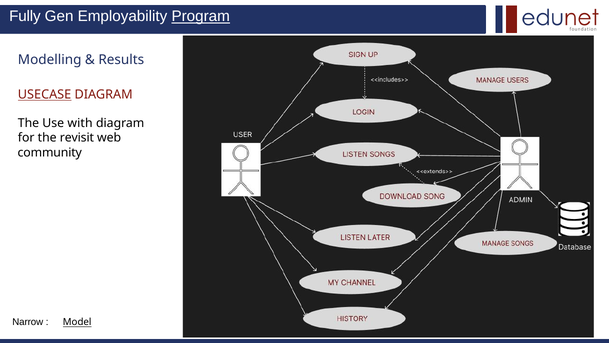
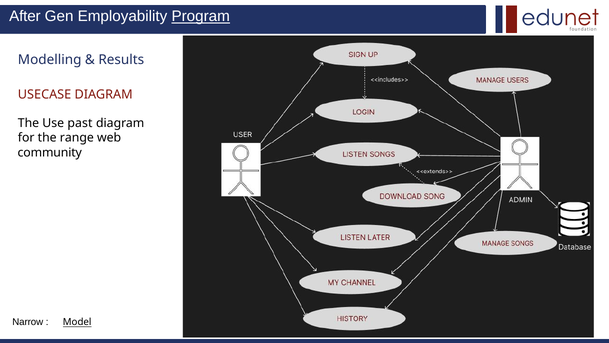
Fully: Fully -> After
USECASE underline: present -> none
with: with -> past
revisit: revisit -> range
